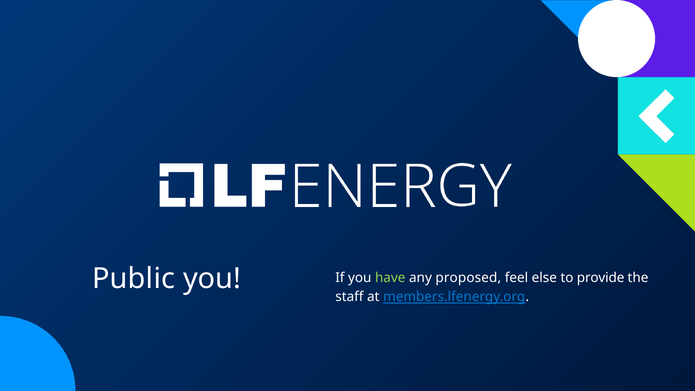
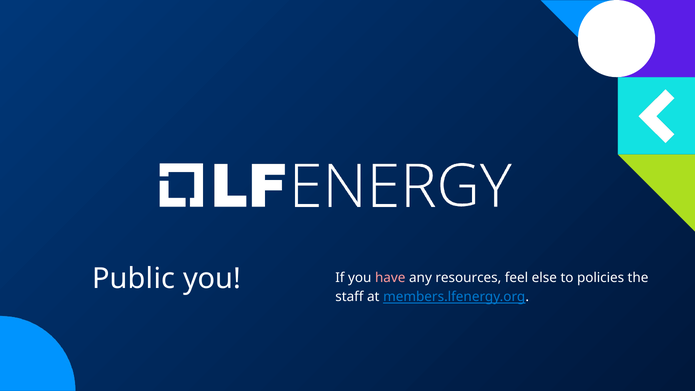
have colour: light green -> pink
proposed: proposed -> resources
provide: provide -> policies
